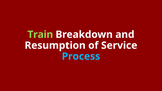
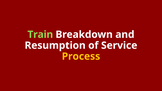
Process colour: light blue -> yellow
